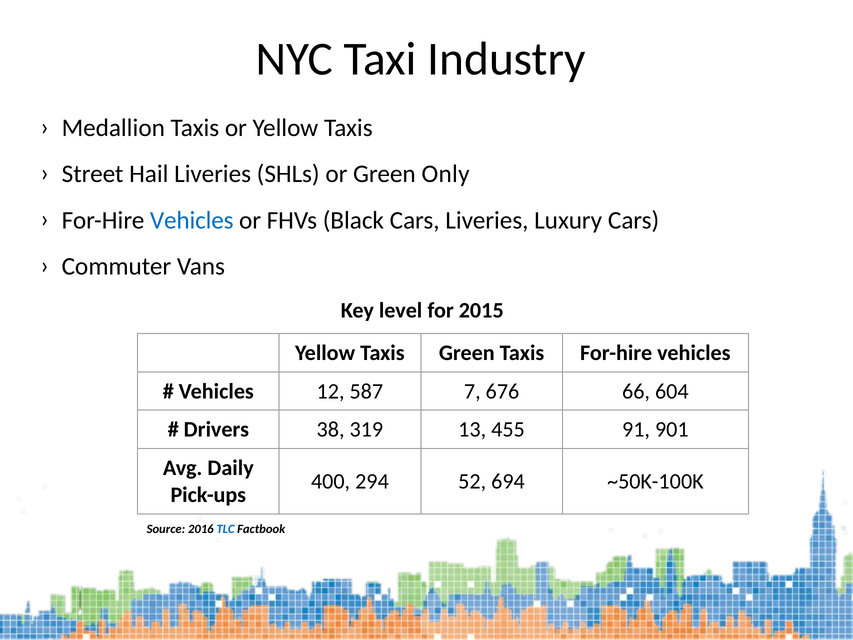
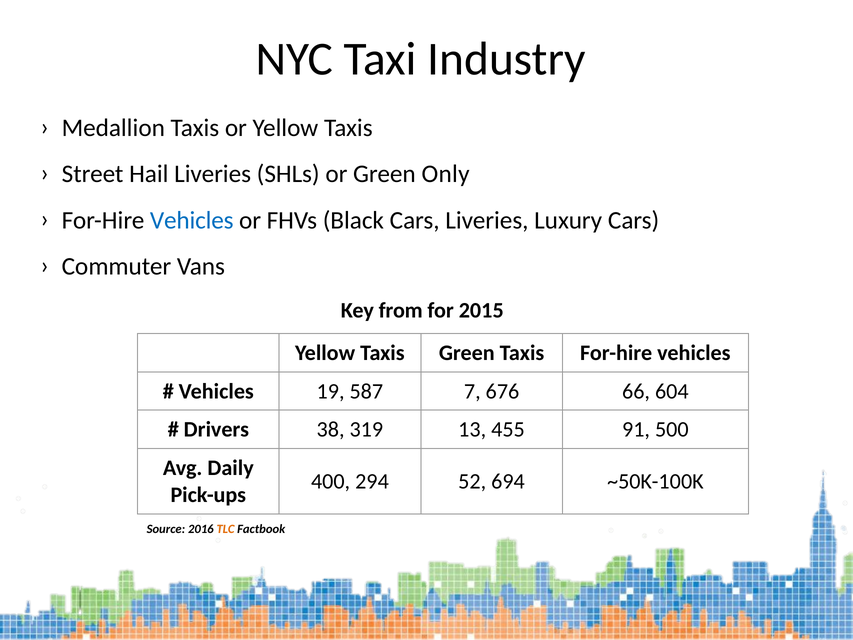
level: level -> from
12: 12 -> 19
901: 901 -> 500
TLC colour: blue -> orange
